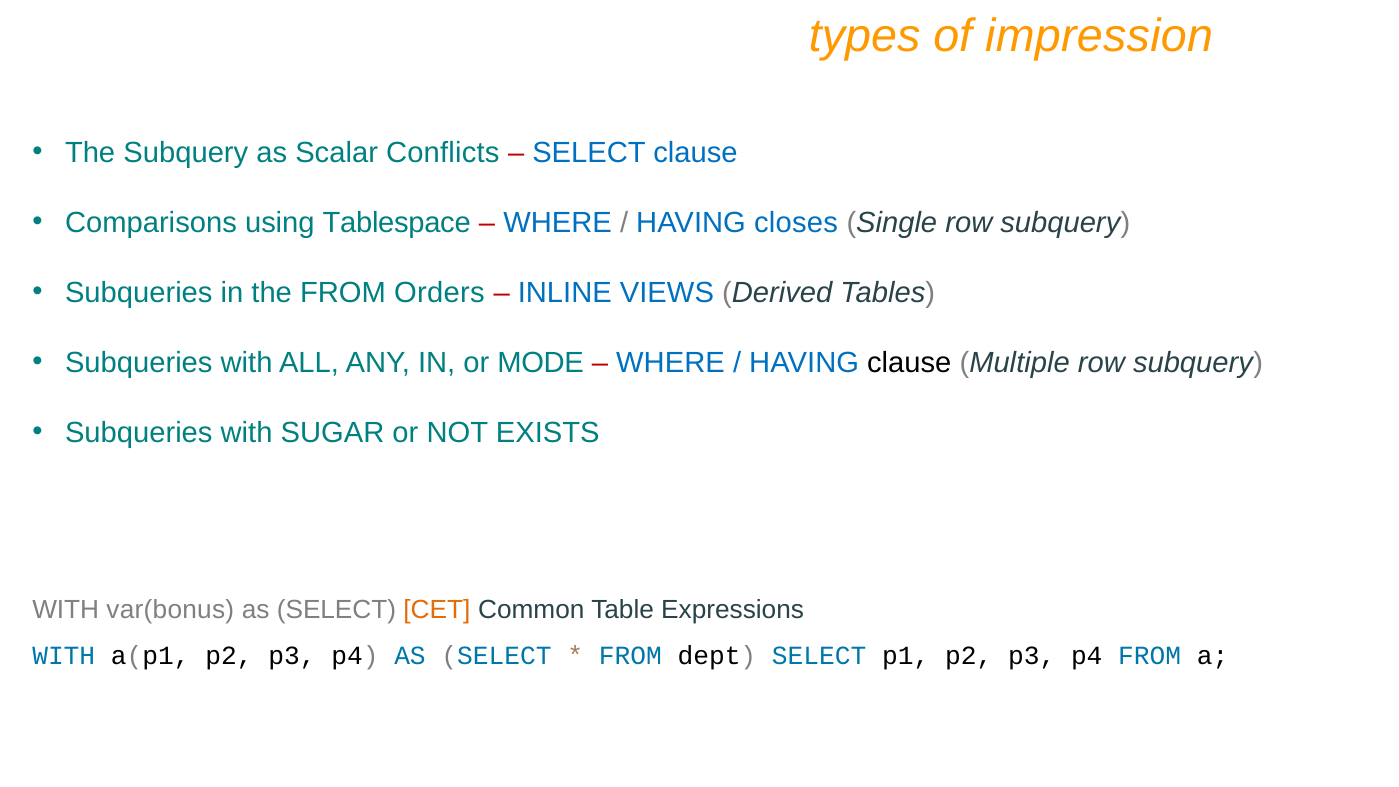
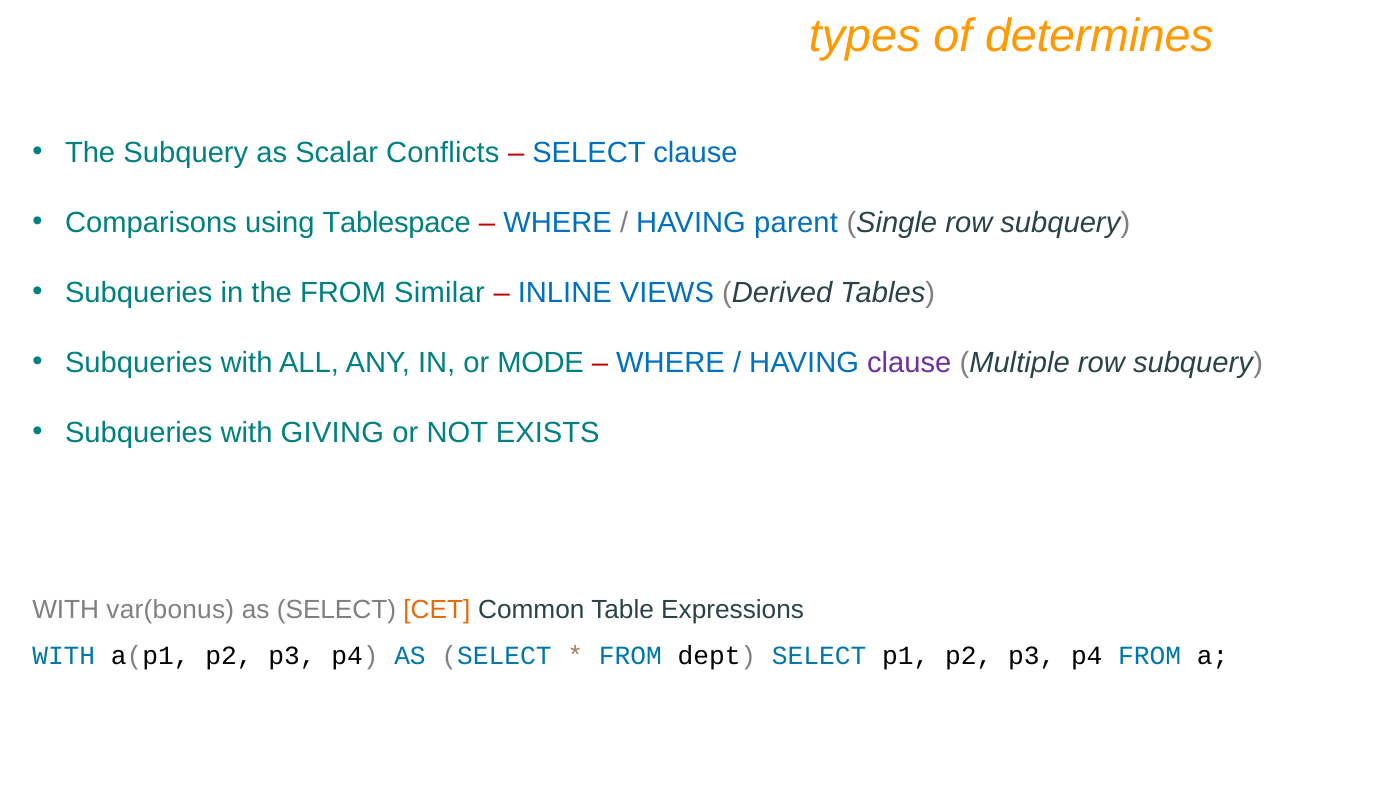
impression: impression -> determines
closes: closes -> parent
Orders: Orders -> Similar
clause at (909, 363) colour: black -> purple
SUGAR: SUGAR -> GIVING
